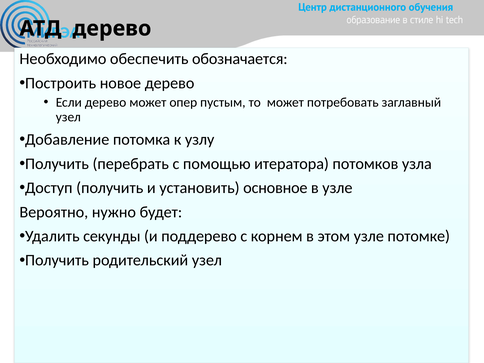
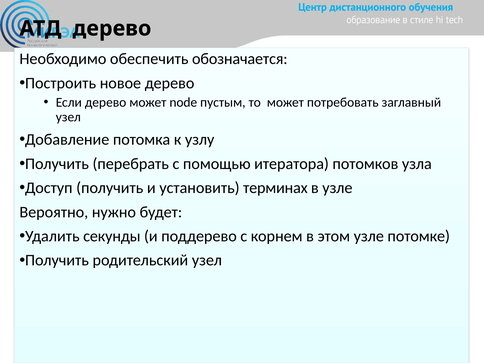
опер: опер -> node
основное: основное -> терминах
